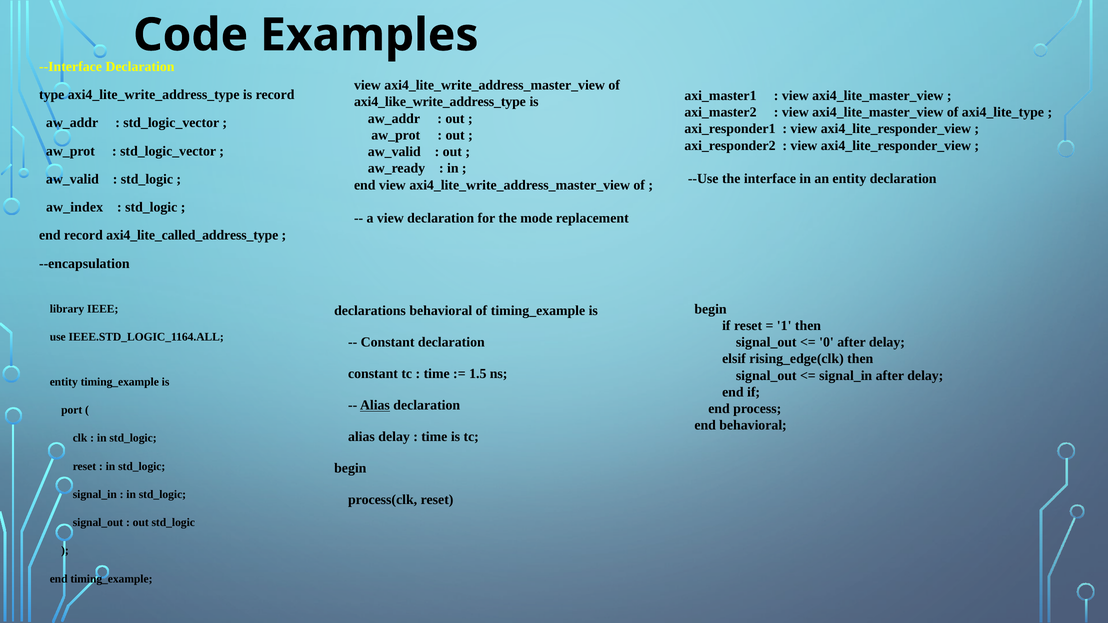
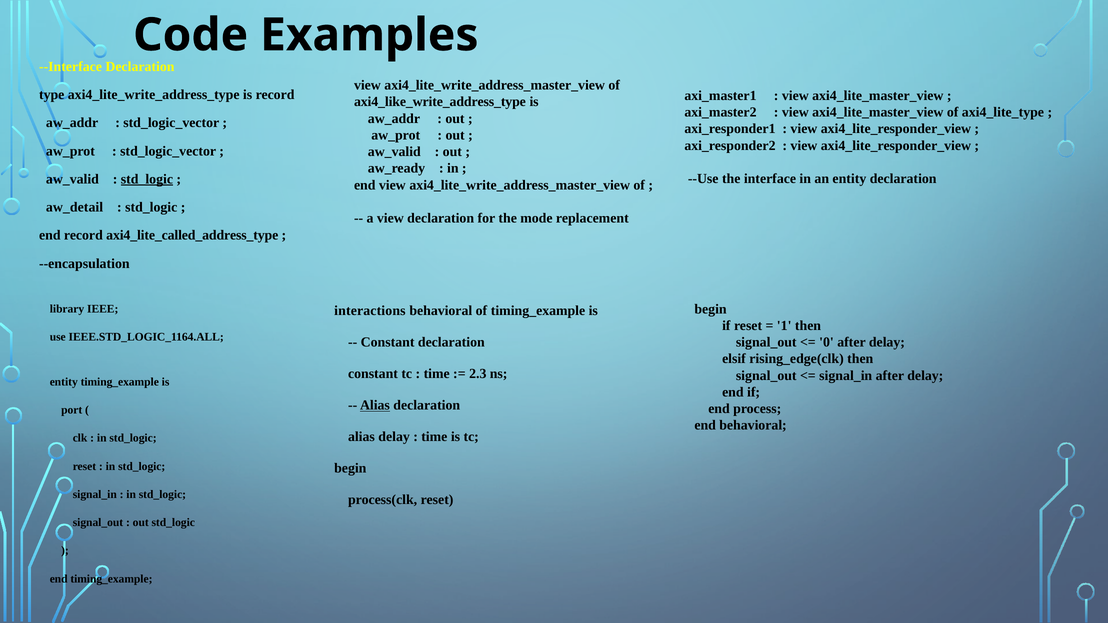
std_logic at (147, 179) underline: none -> present
aw_index: aw_index -> aw_detail
declarations: declarations -> interactions
1.5: 1.5 -> 2.3
